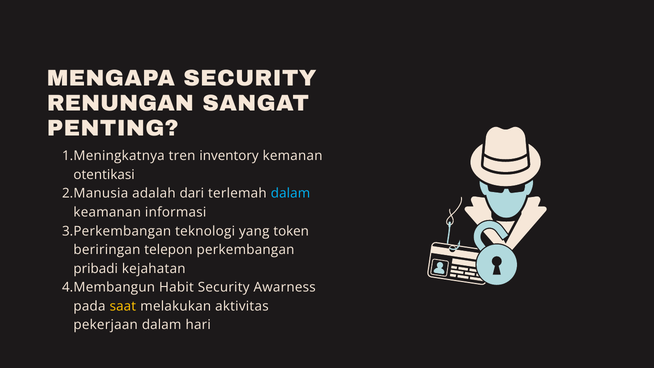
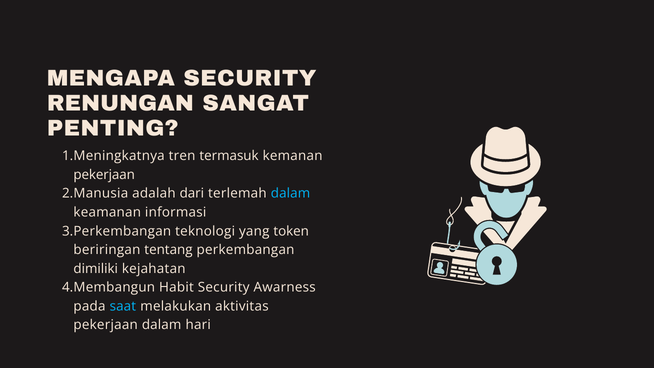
inventory: inventory -> termasuk
otentikasi at (104, 175): otentikasi -> pekerjaan
telepon: telepon -> tentang
pribadi: pribadi -> dimiliki
saat colour: yellow -> light blue
